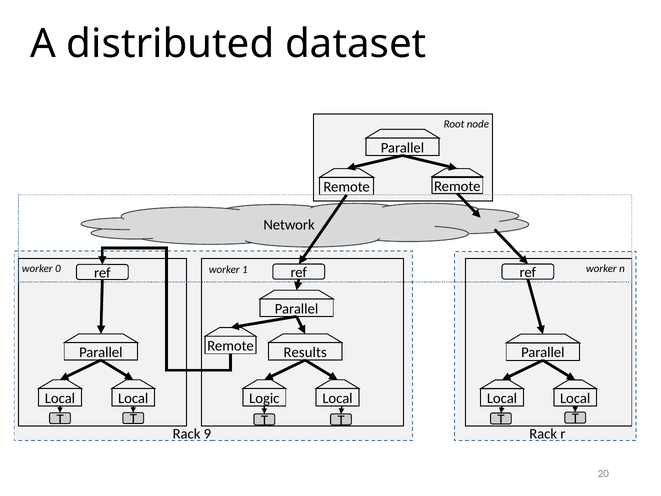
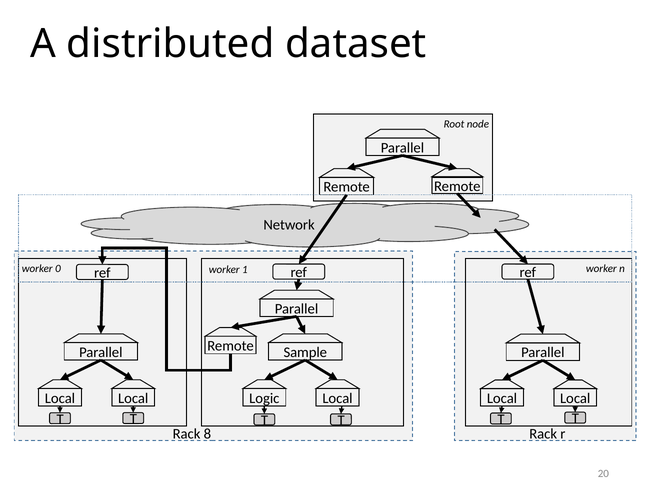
Results: Results -> Sample
9: 9 -> 8
